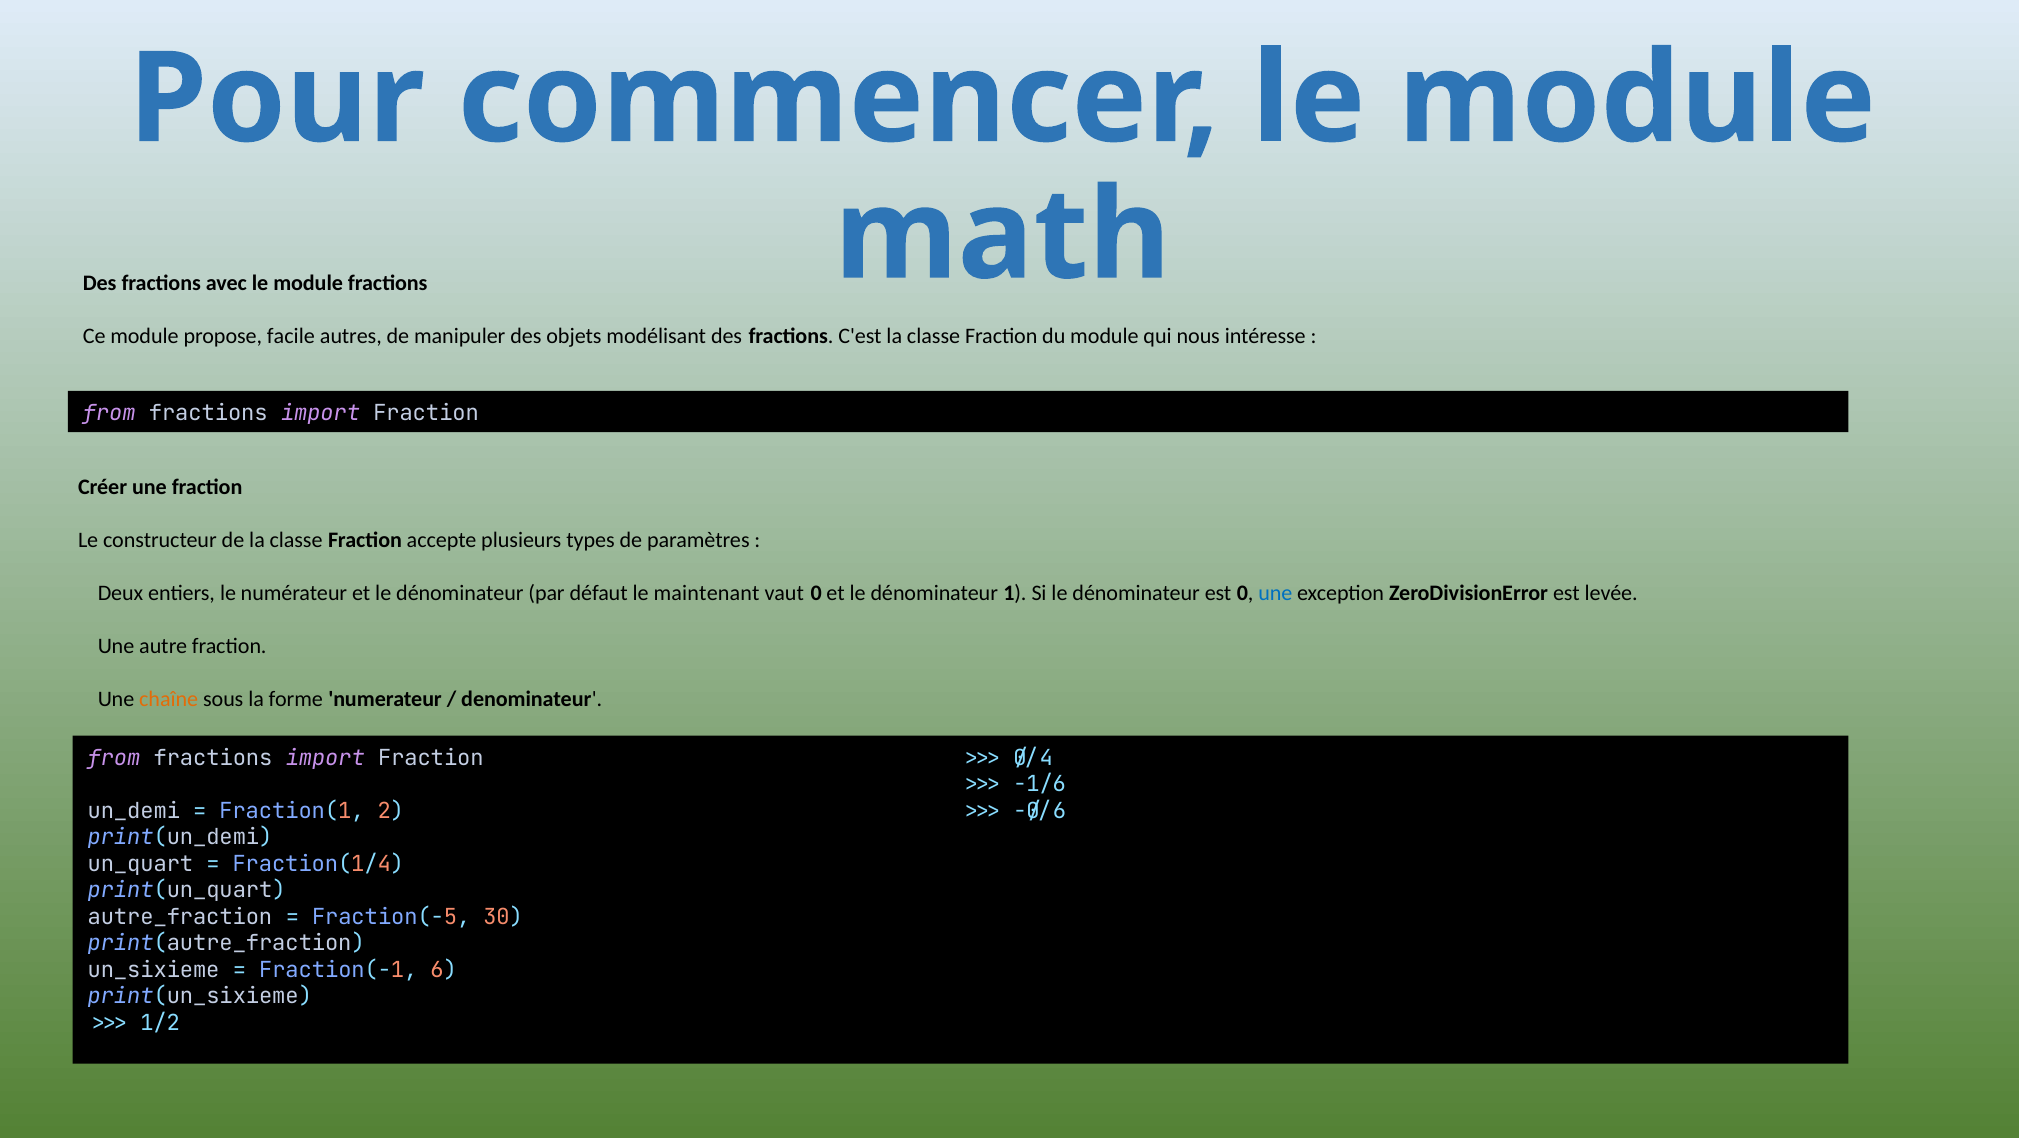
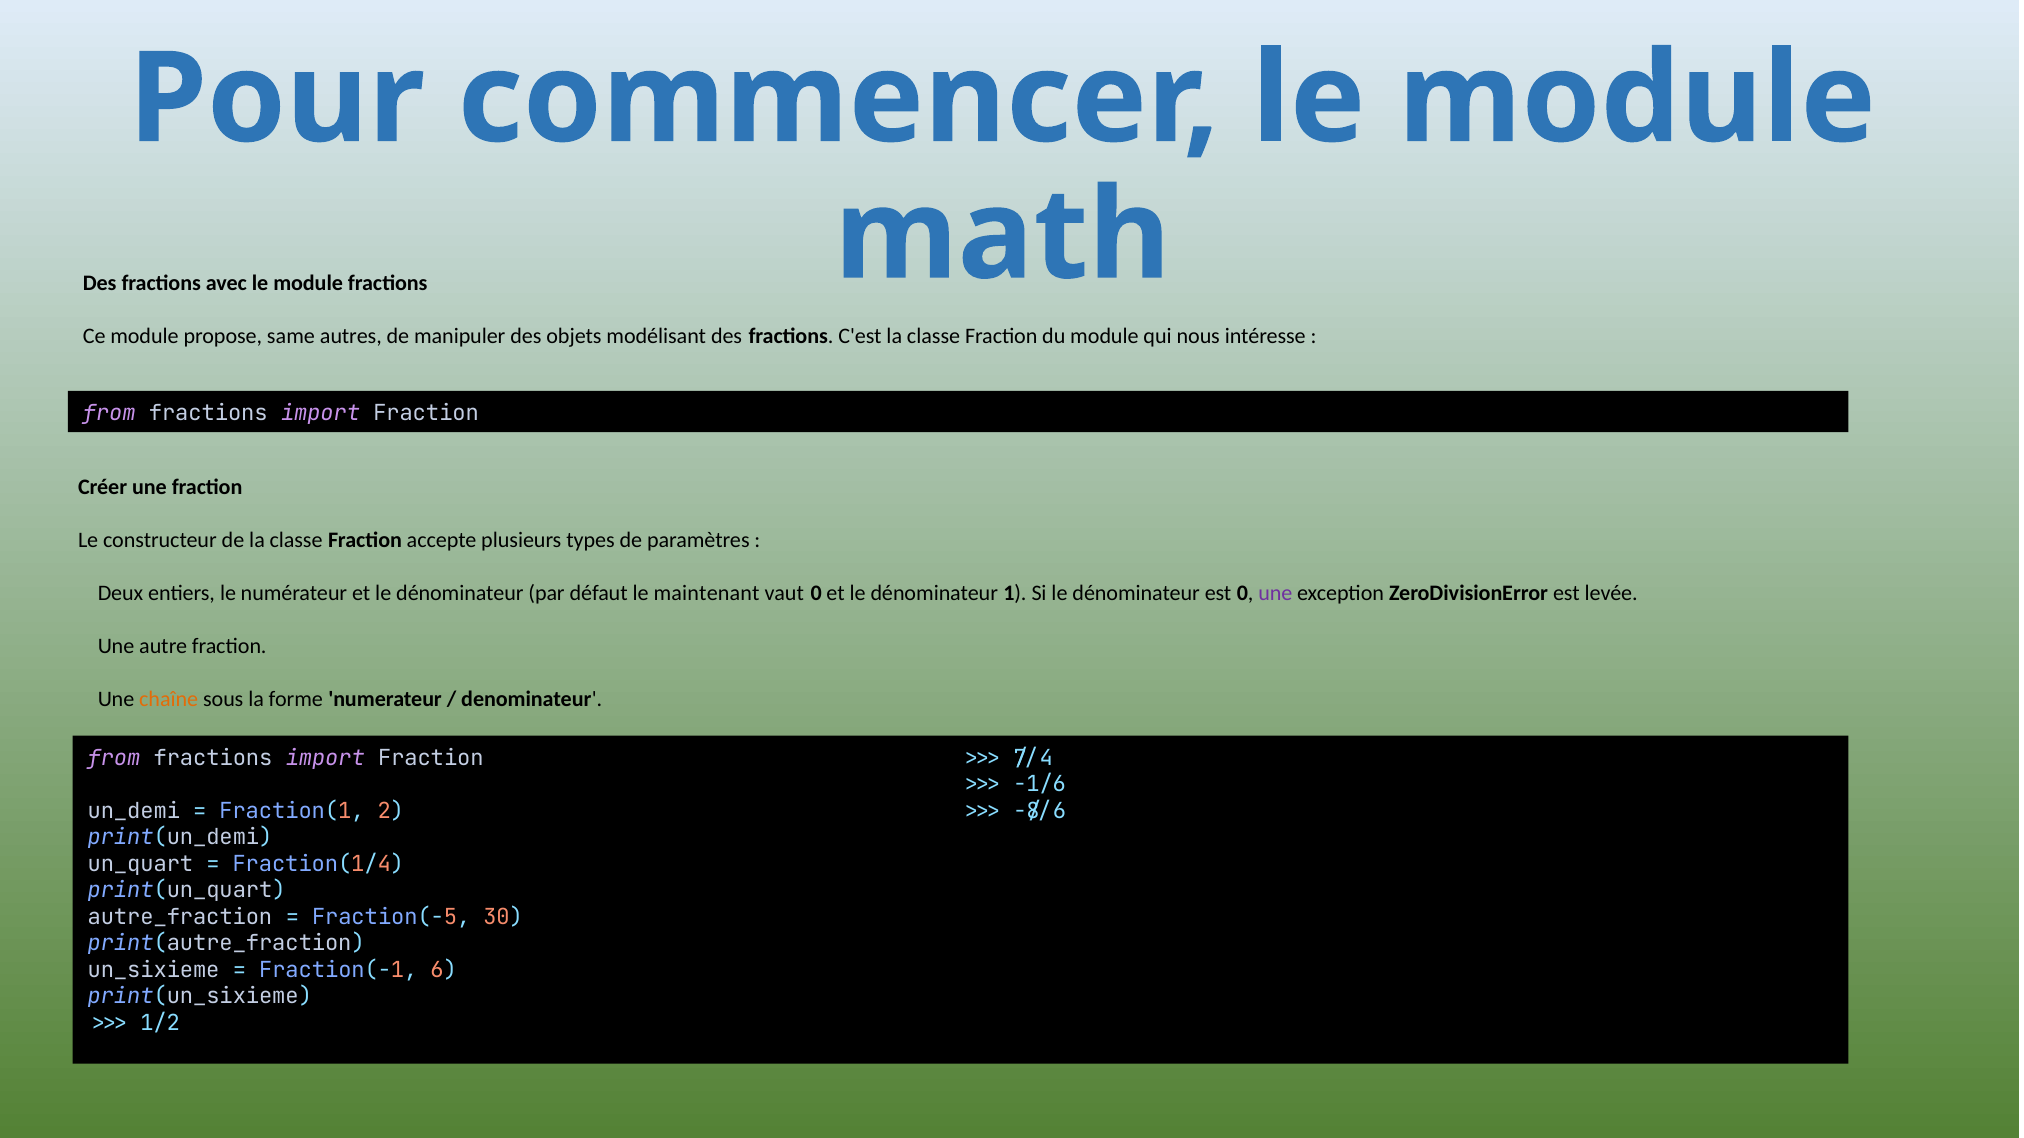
facile: facile -> same
une at (1275, 593) colour: blue -> purple
0/4: 0/4 -> 7/4
-0/6: -0/6 -> -8/6
